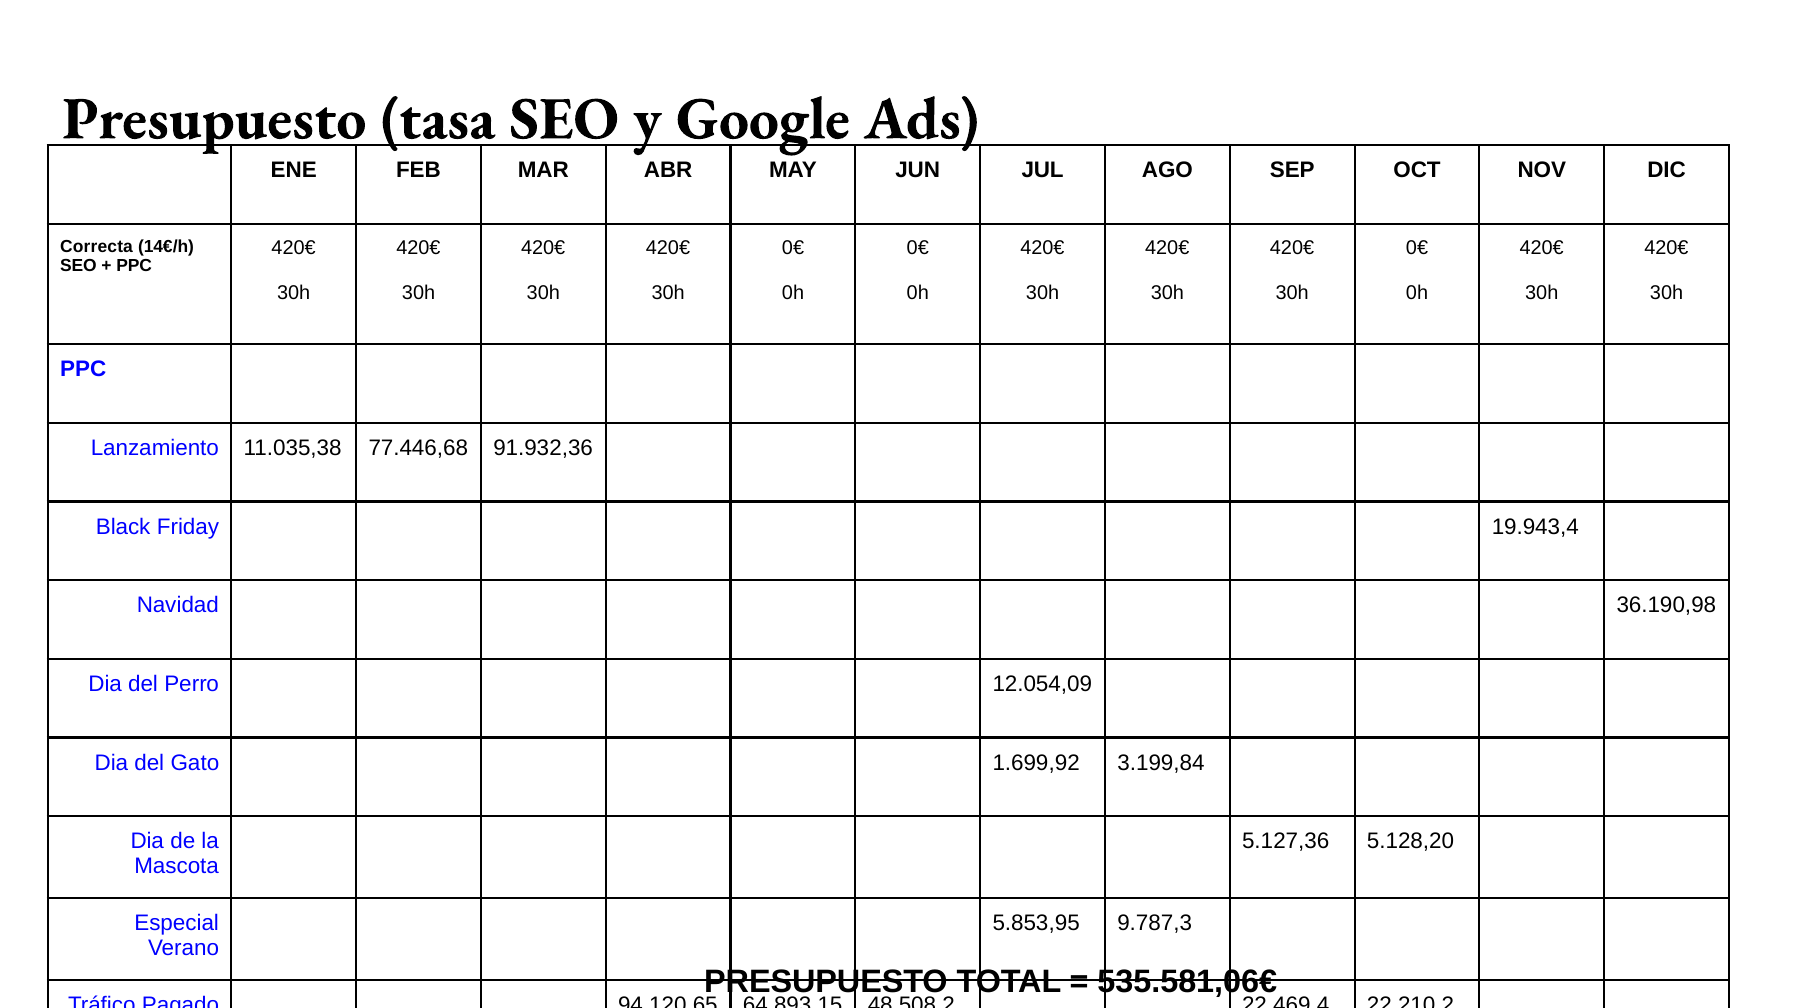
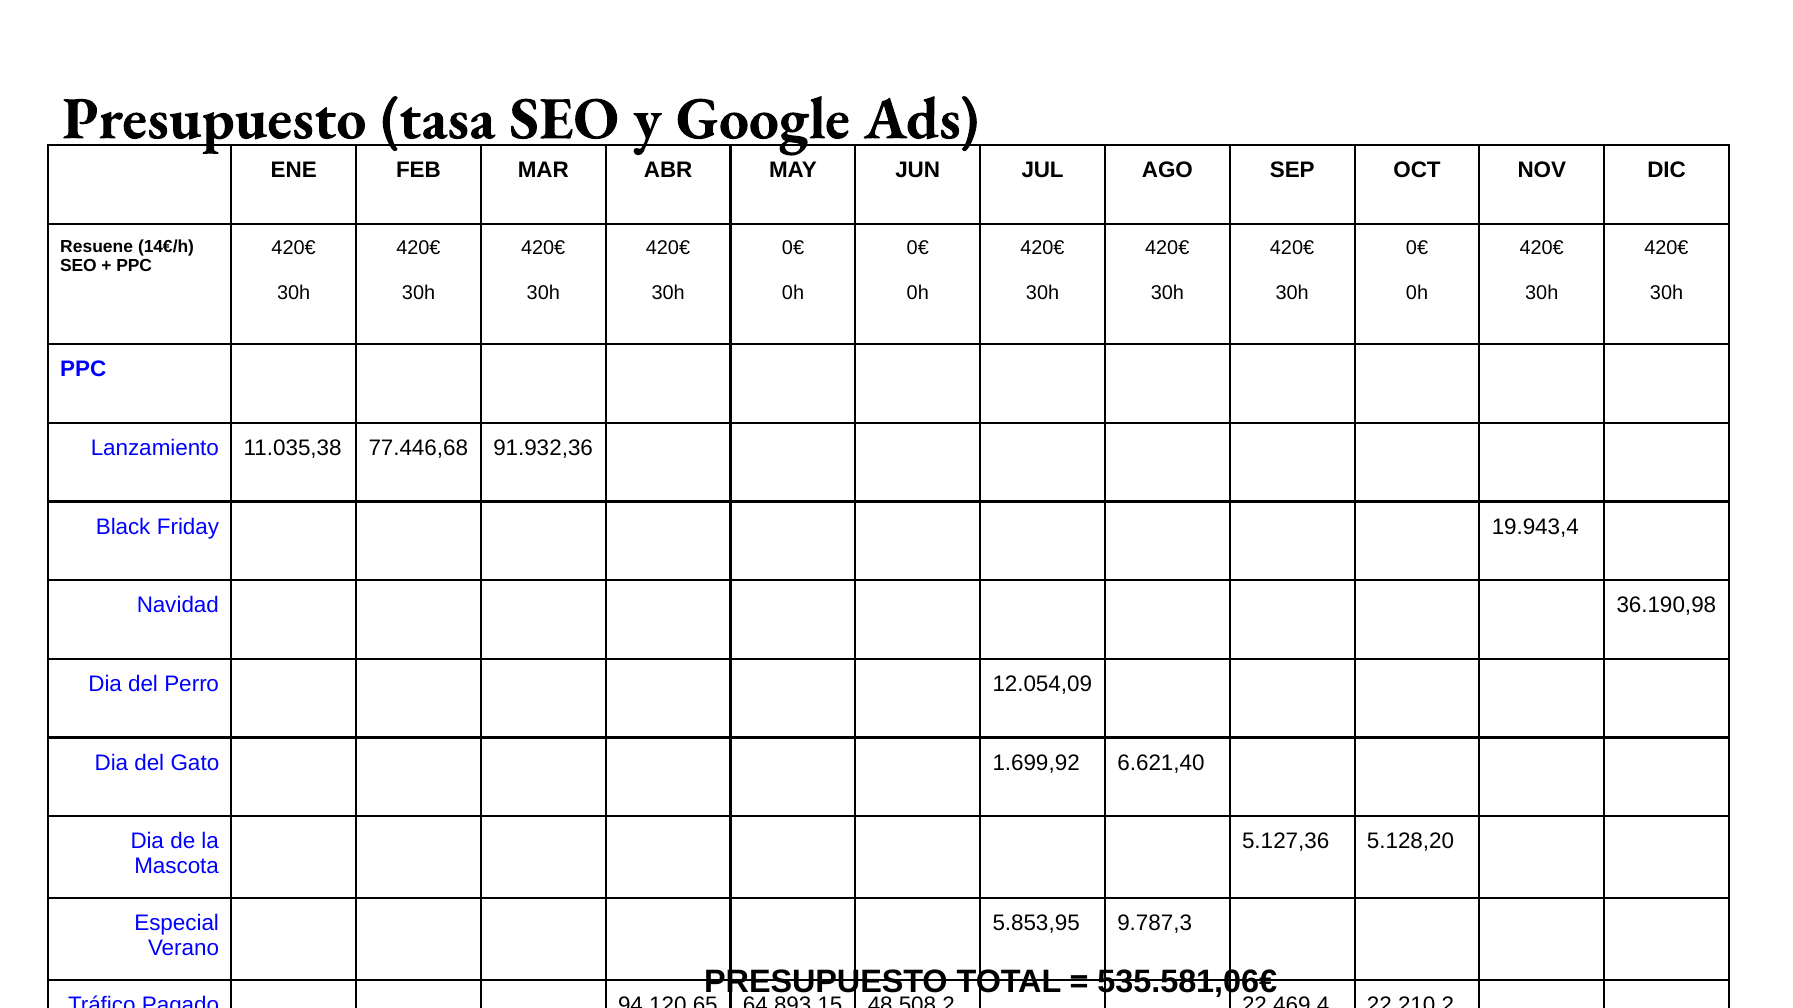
Correcta: Correcta -> Resuene
3.199,84: 3.199,84 -> 6.621,40
